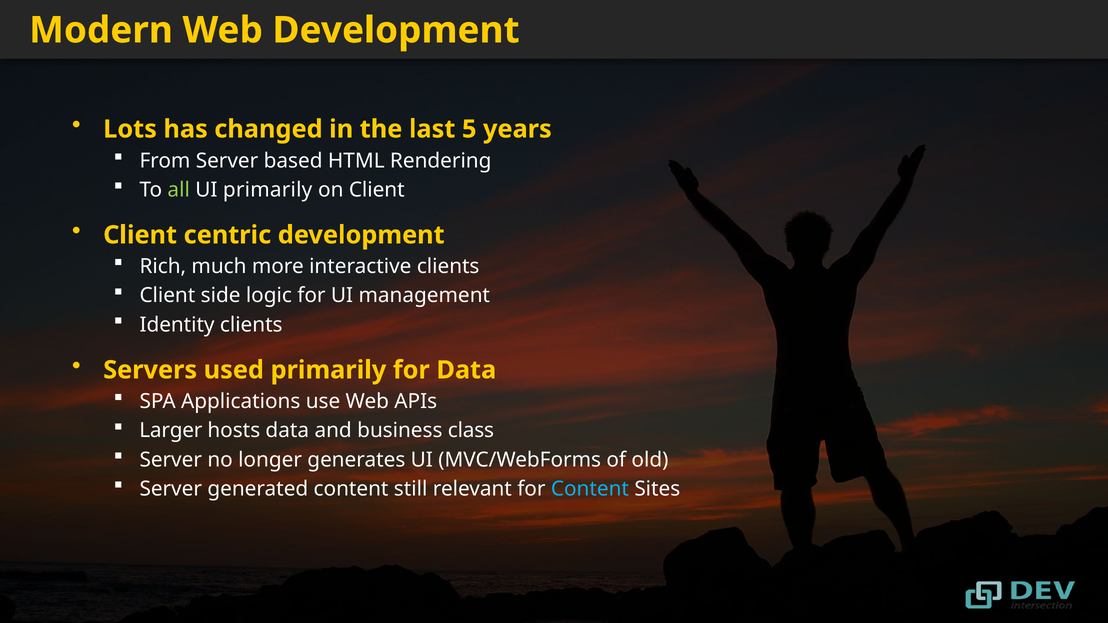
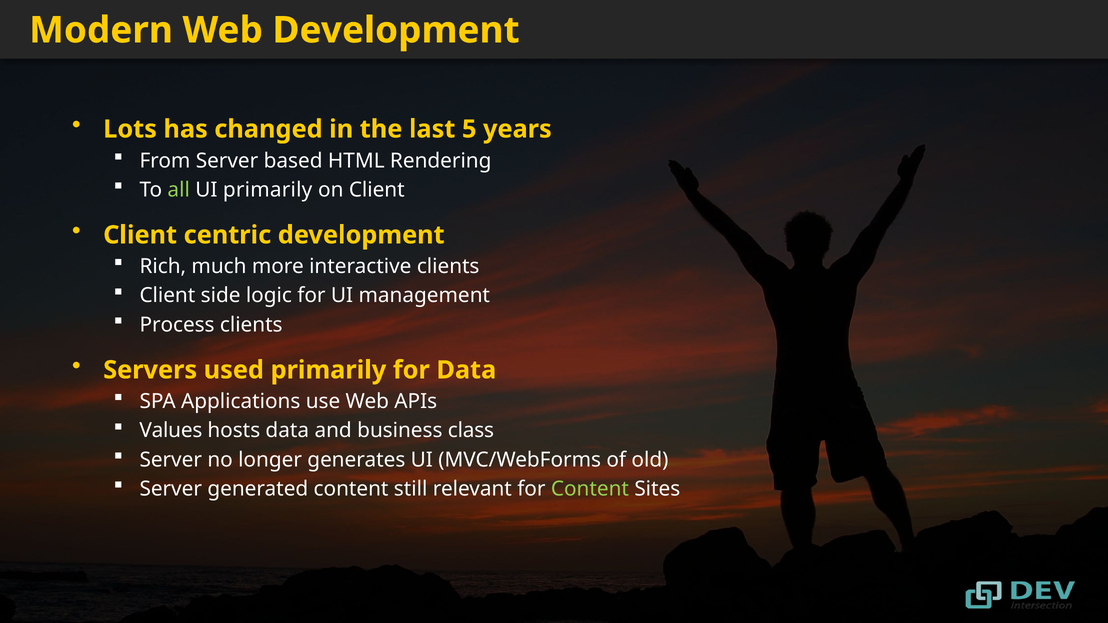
Identity: Identity -> Process
Larger: Larger -> Values
Content at (590, 489) colour: light blue -> light green
